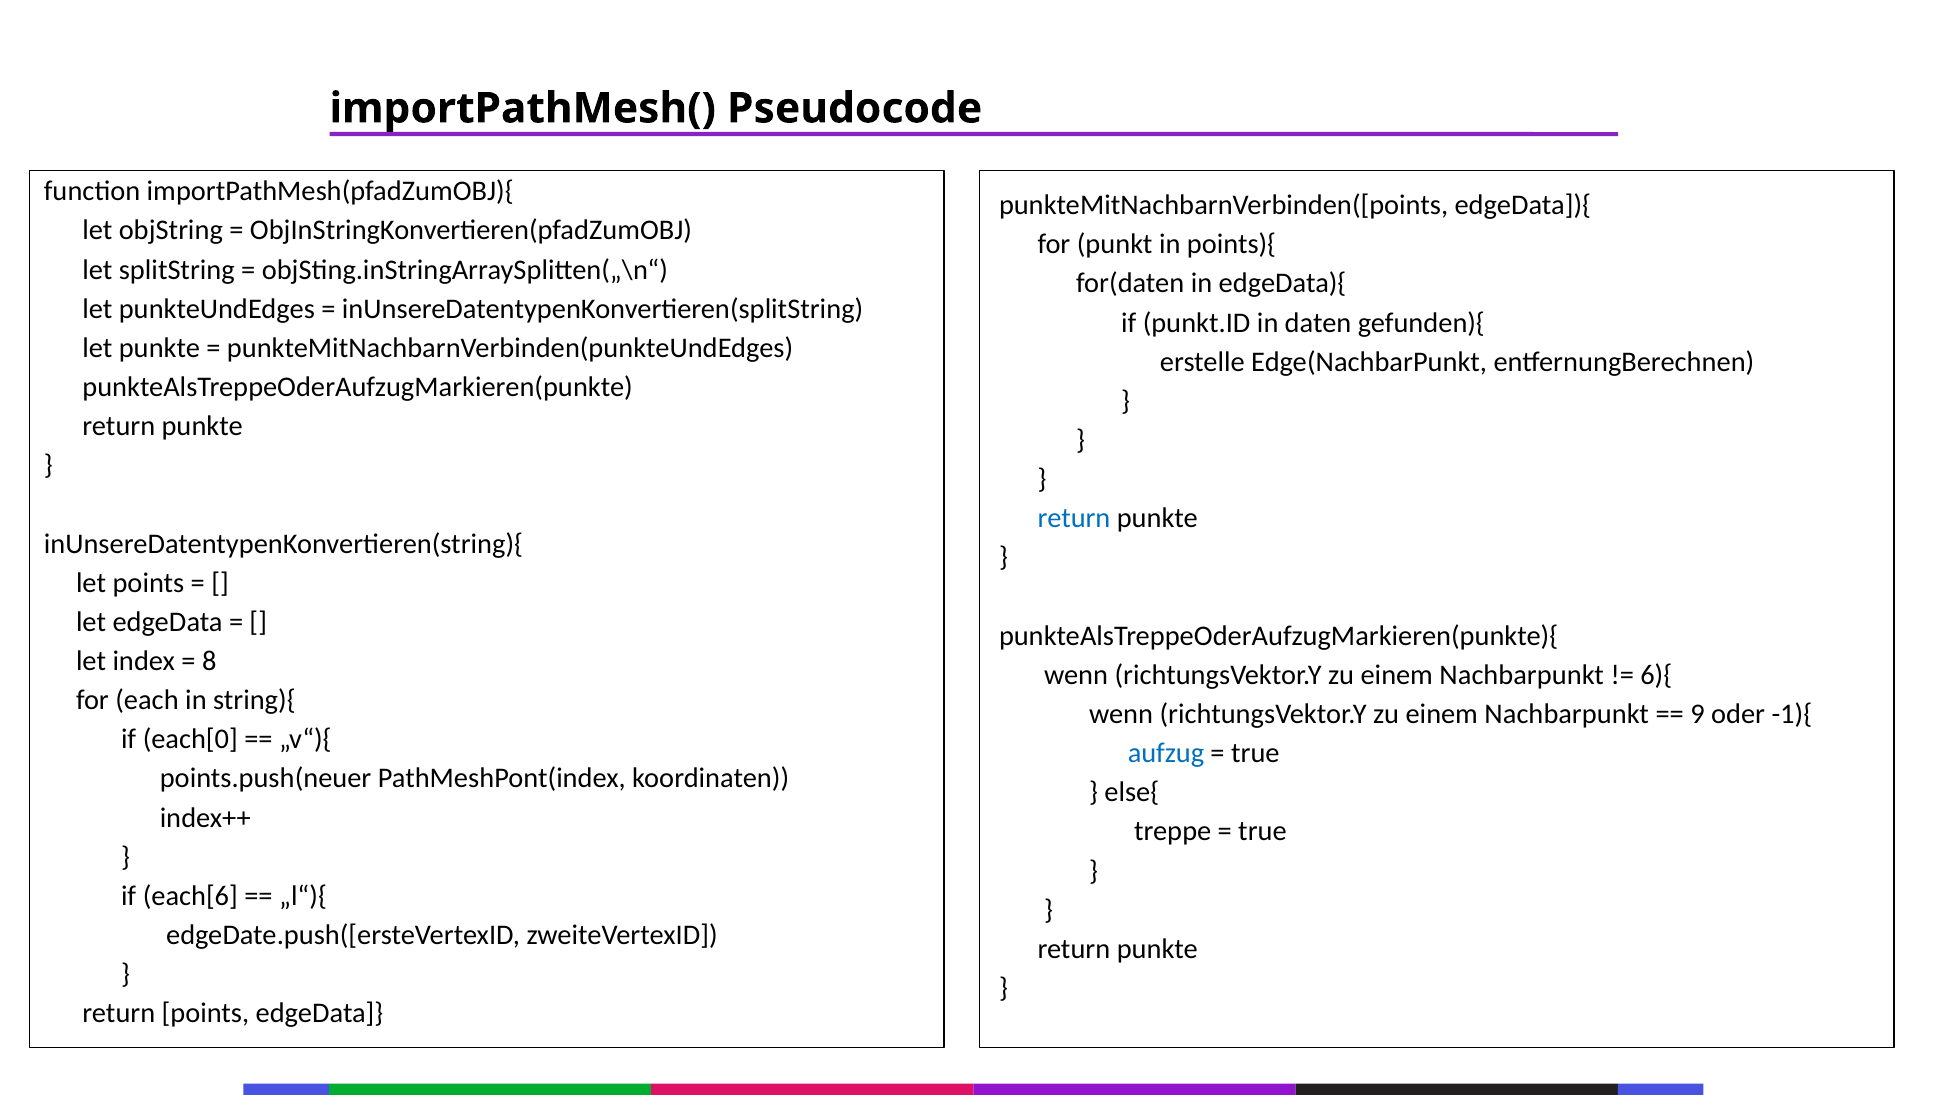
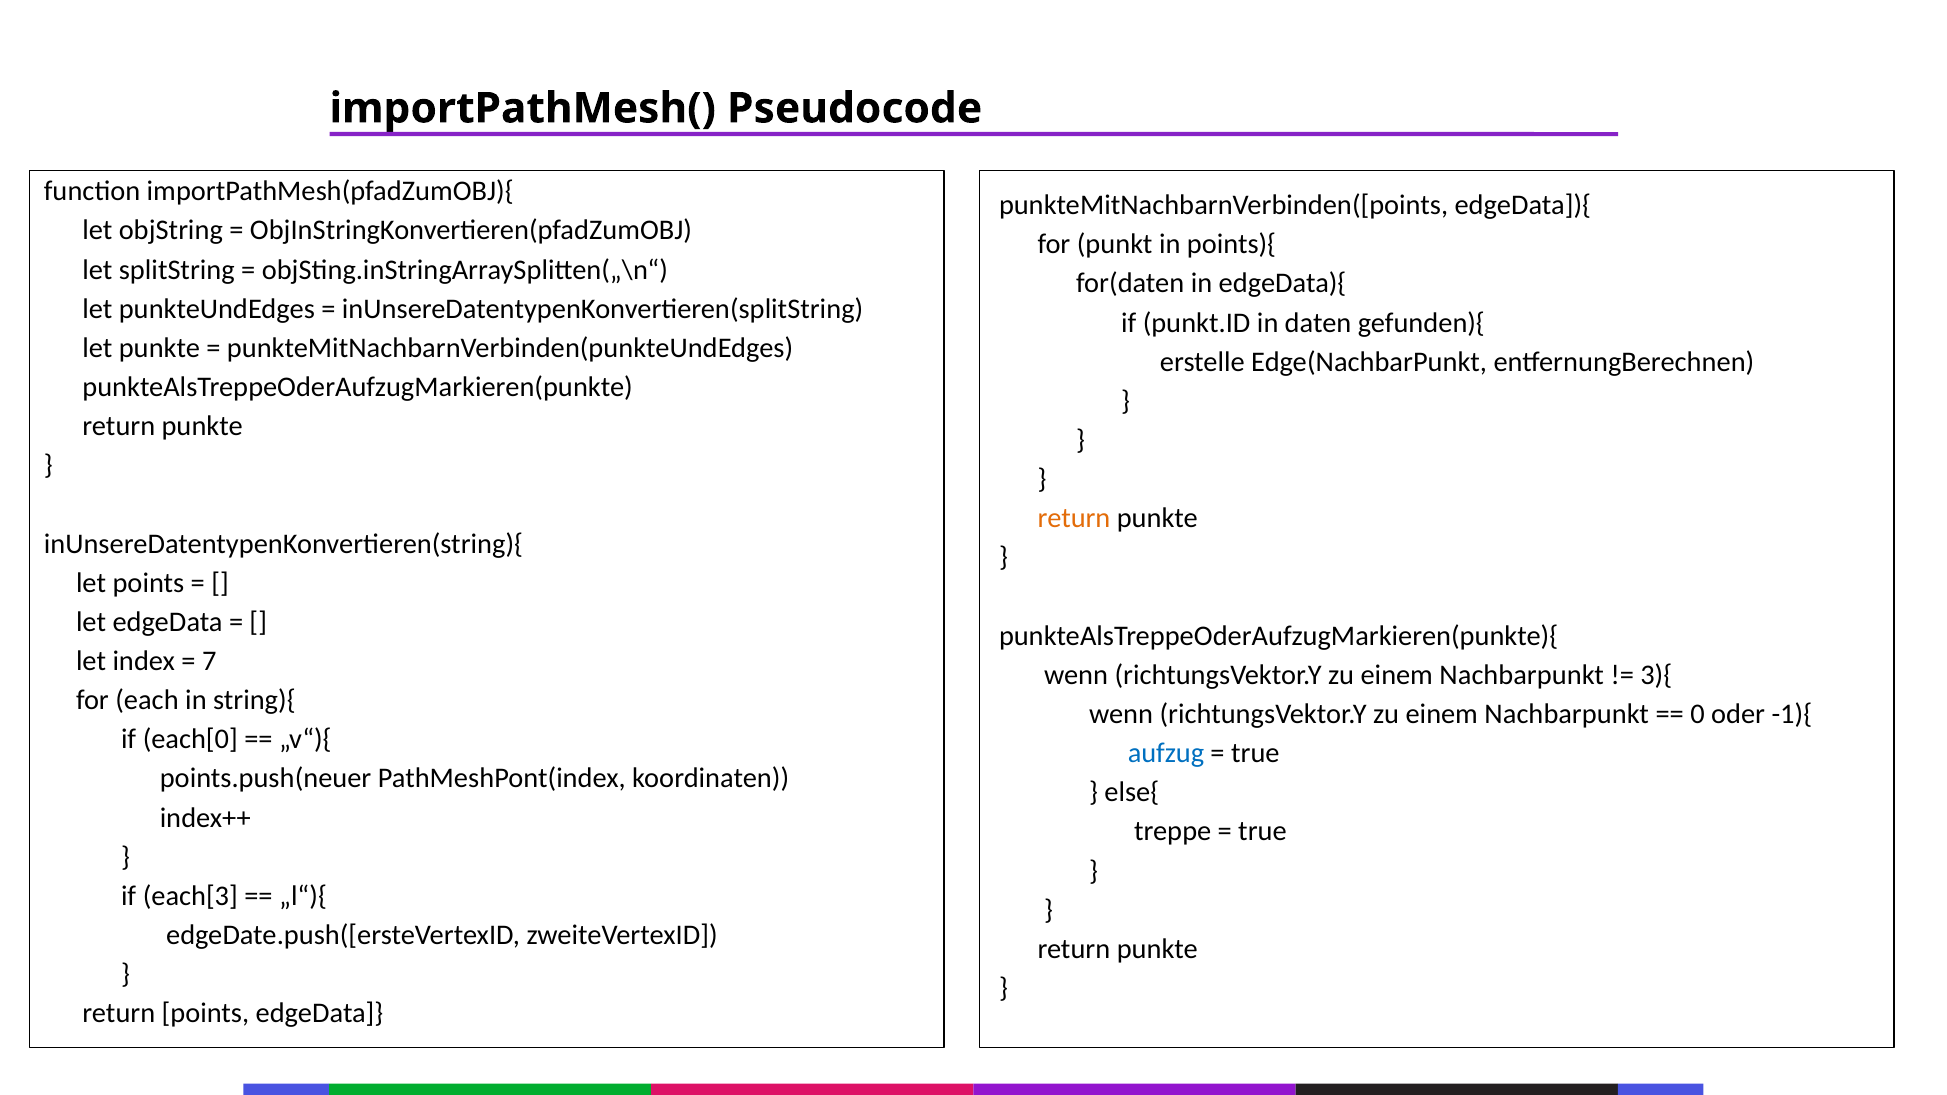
return at (1074, 519) colour: blue -> orange
8: 8 -> 7
6){: 6){ -> 3){
9: 9 -> 0
each[6: each[6 -> each[3
